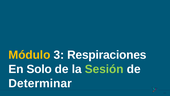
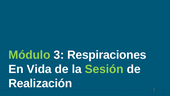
Módulo colour: yellow -> light green
Solo: Solo -> Vida
Determinar: Determinar -> Realización
